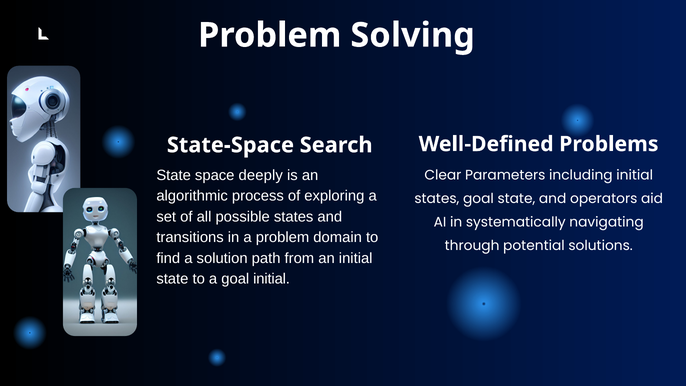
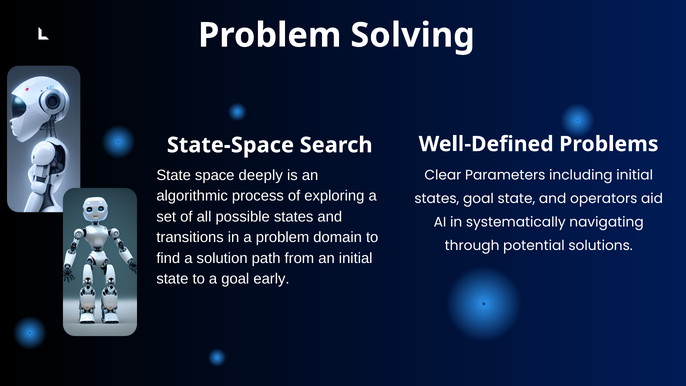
goal initial: initial -> early
